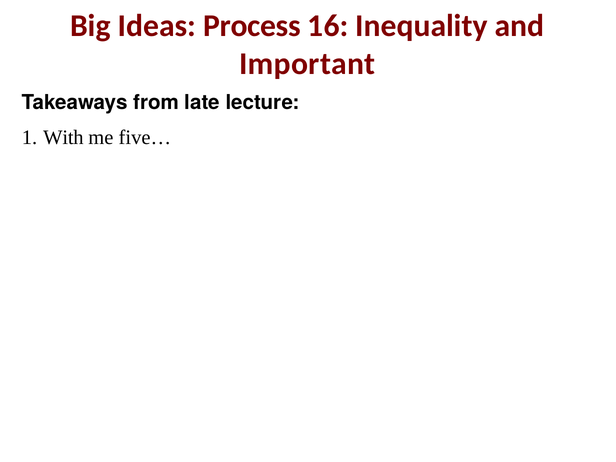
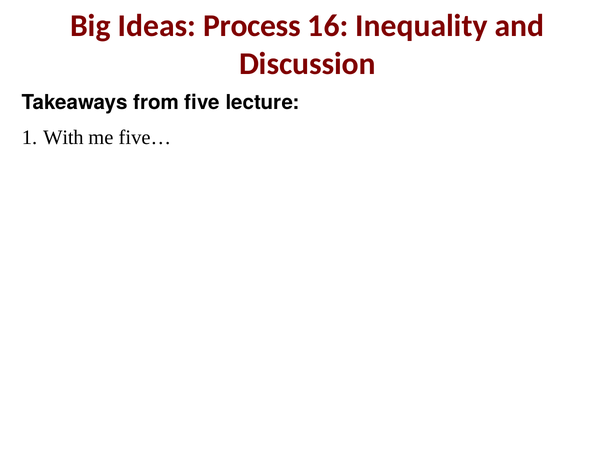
Important: Important -> Discussion
late: late -> five
